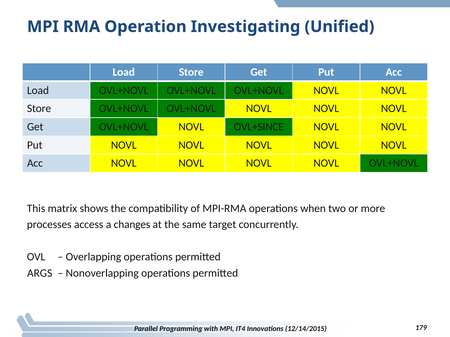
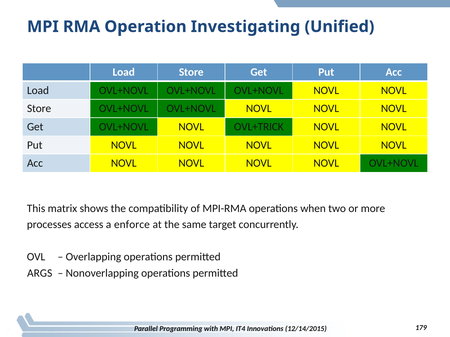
OVL+SINCE: OVL+SINCE -> OVL+TRICK
changes: changes -> enforce
